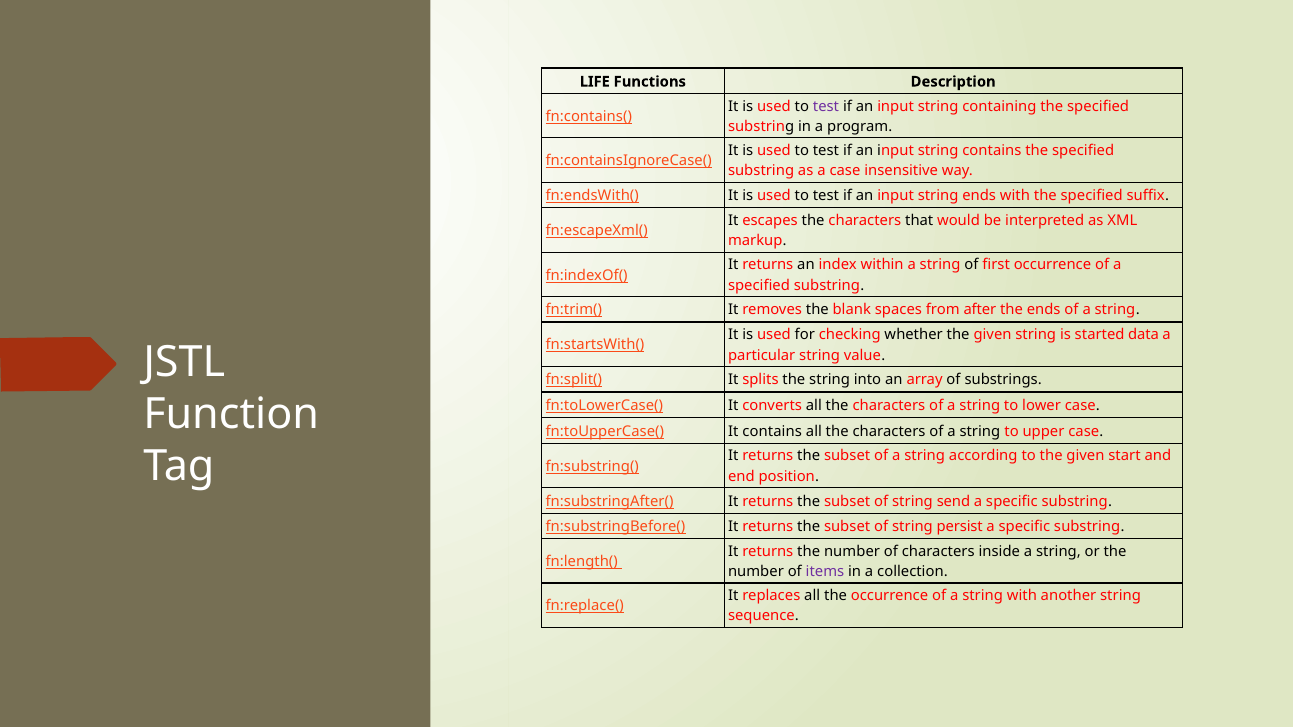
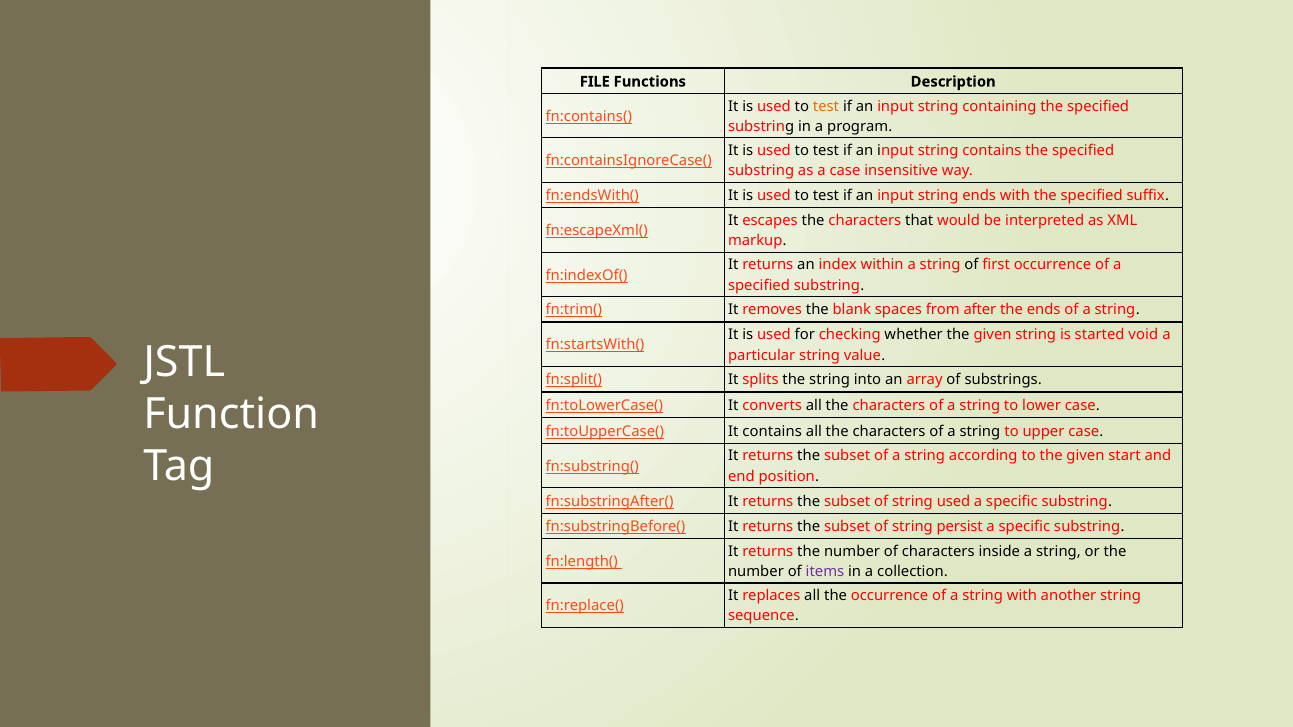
LIFE: LIFE -> FILE
test at (826, 107) colour: purple -> orange
data: data -> void
string send: send -> used
